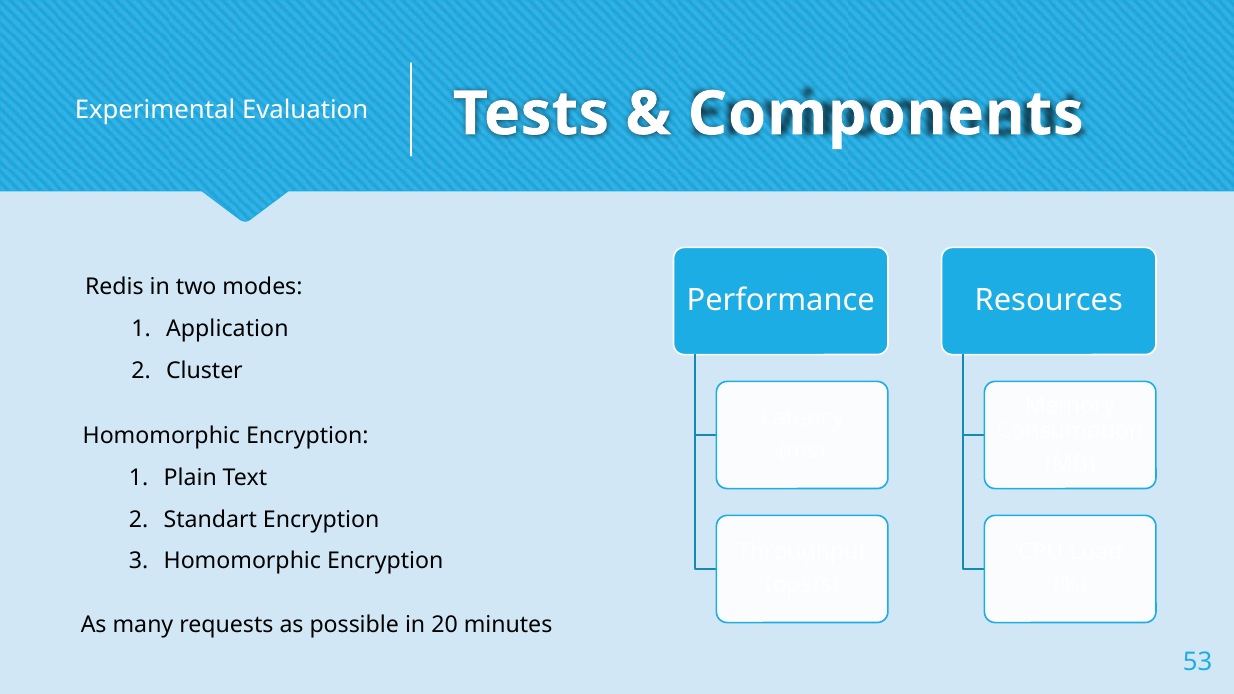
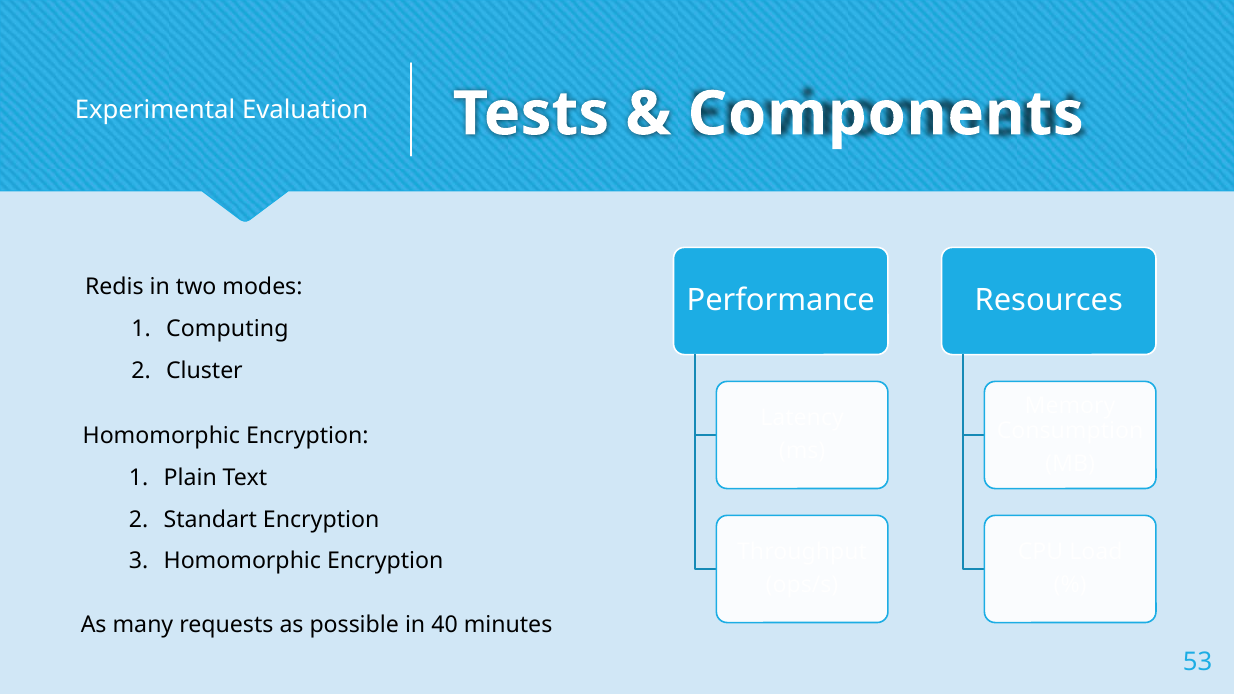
Application: Application -> Computing
20: 20 -> 40
